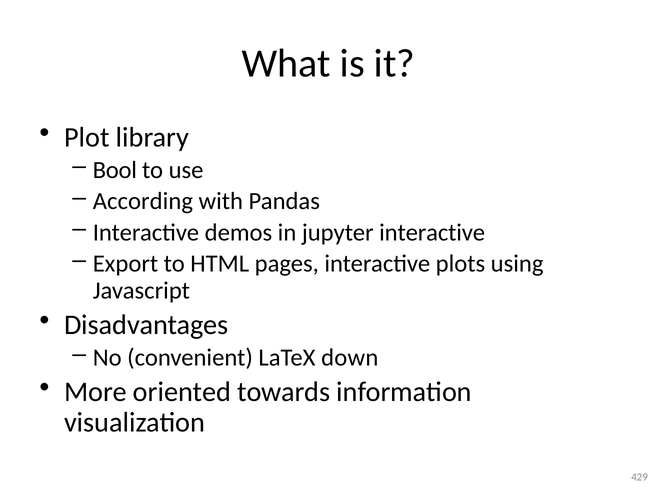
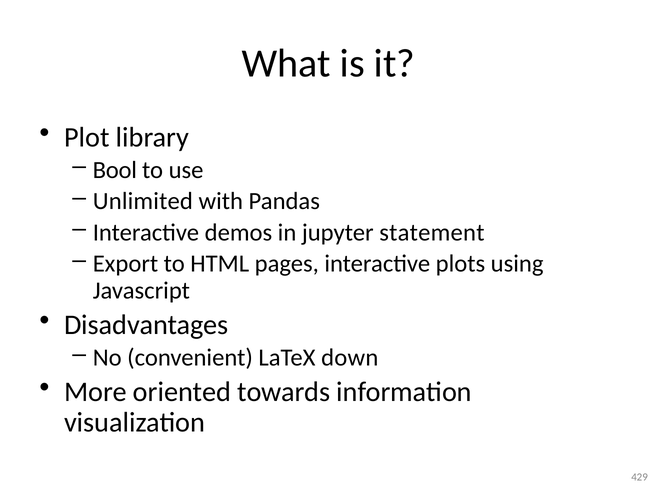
According: According -> Unlimited
jupyter interactive: interactive -> statement
